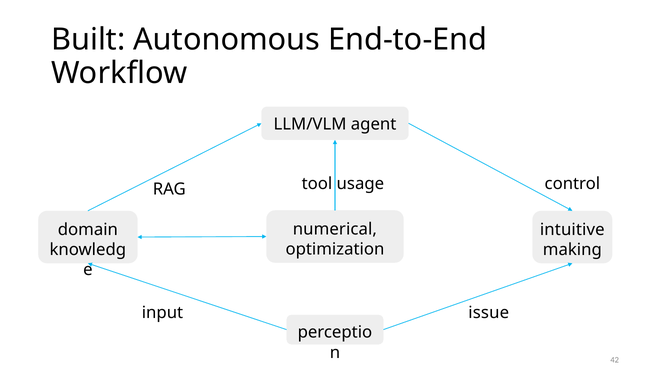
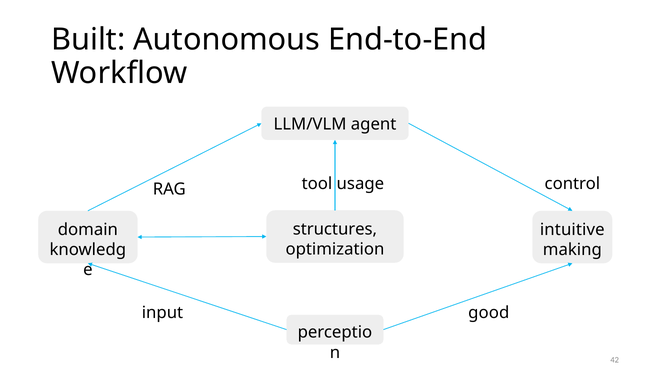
numerical: numerical -> structures
issue: issue -> good
